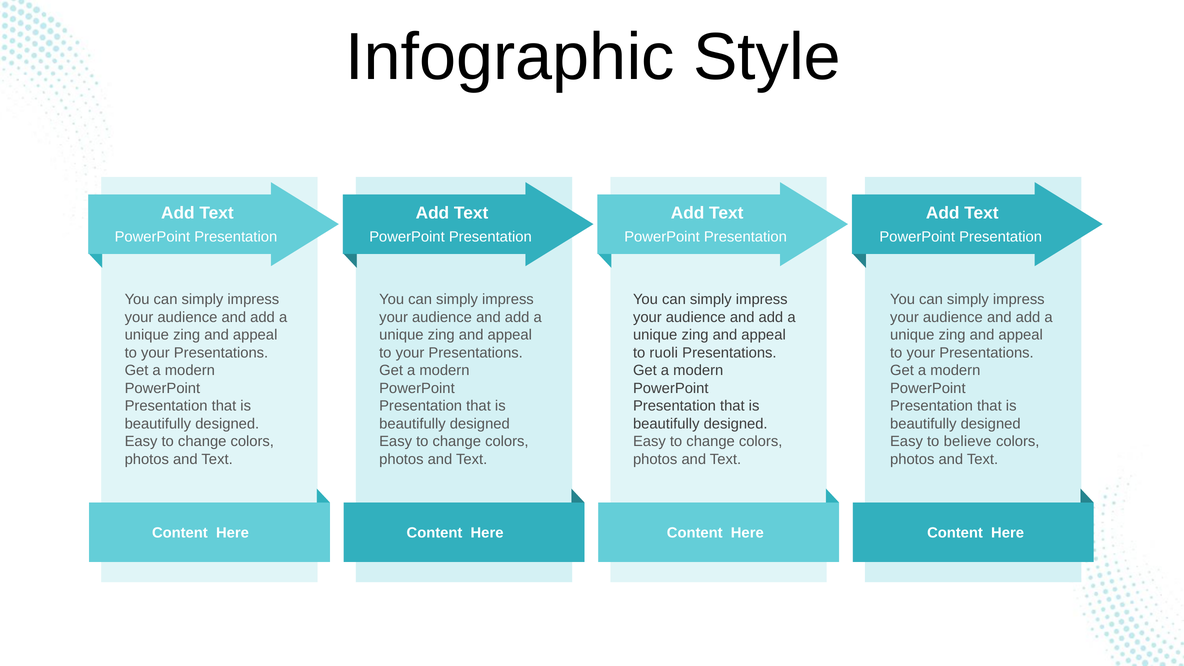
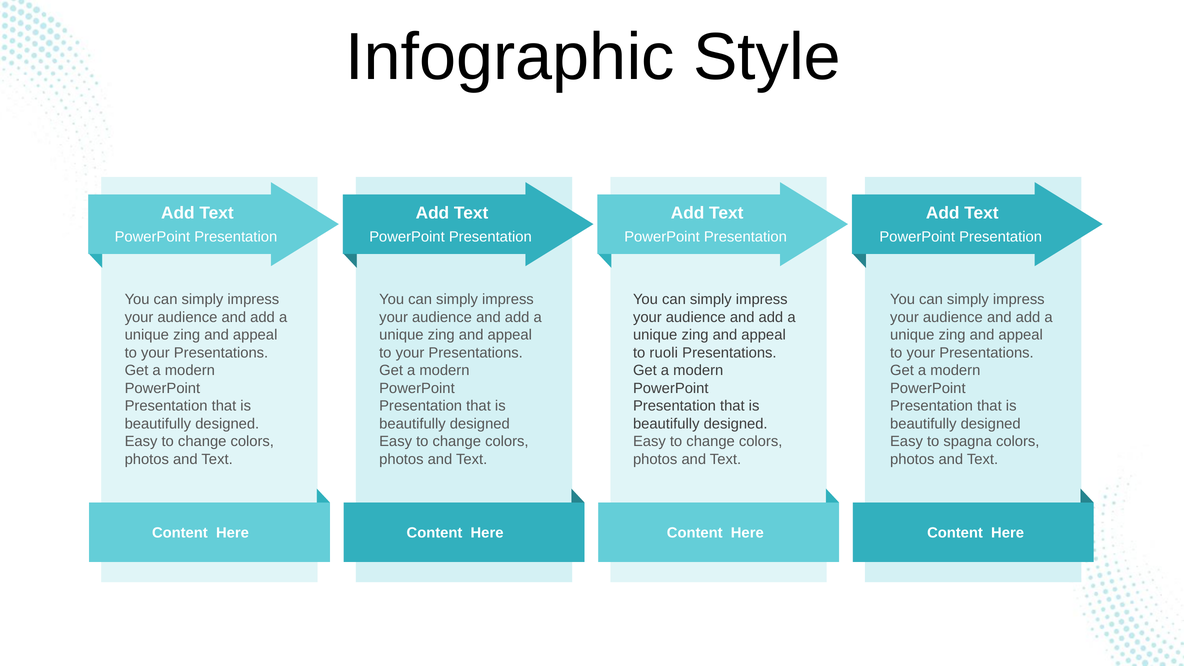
believe: believe -> spagna
